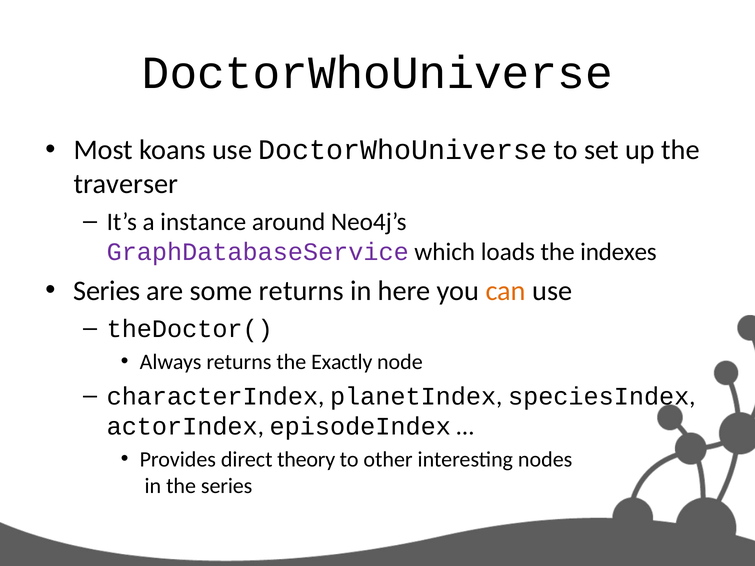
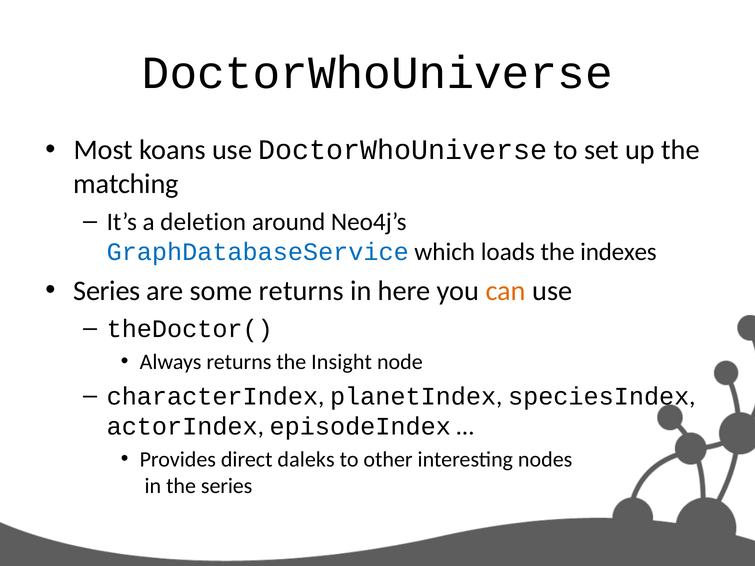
traverser: traverser -> matching
instance: instance -> deletion
GraphDatabaseService colour: purple -> blue
Exactly: Exactly -> Insight
theory: theory -> daleks
